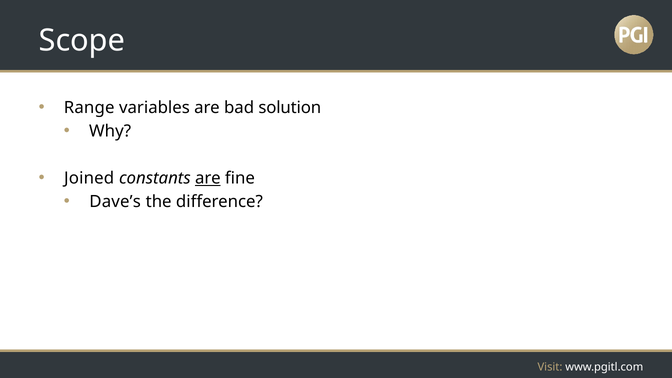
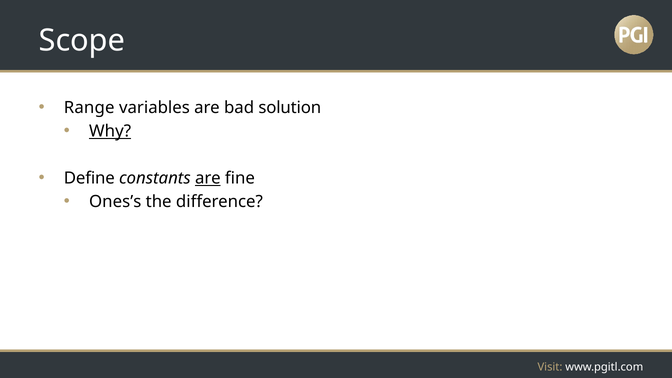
Why underline: none -> present
Joined: Joined -> Define
Dave’s: Dave’s -> Ones’s
